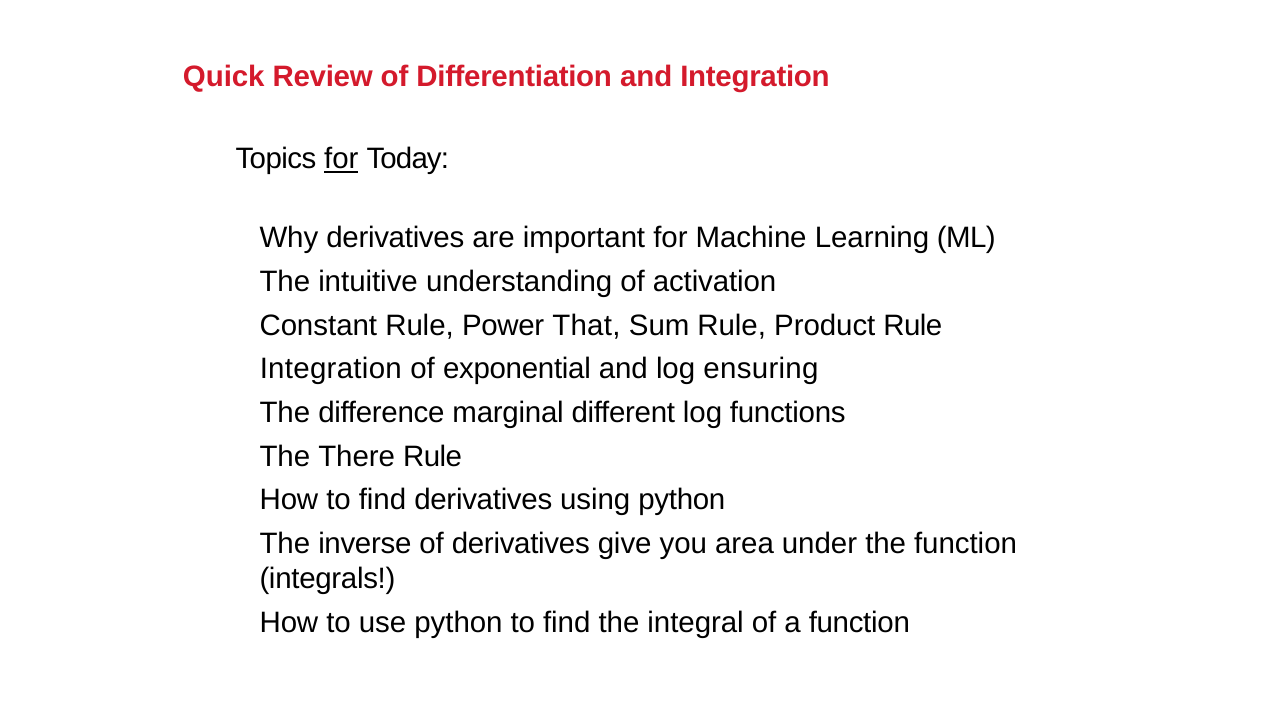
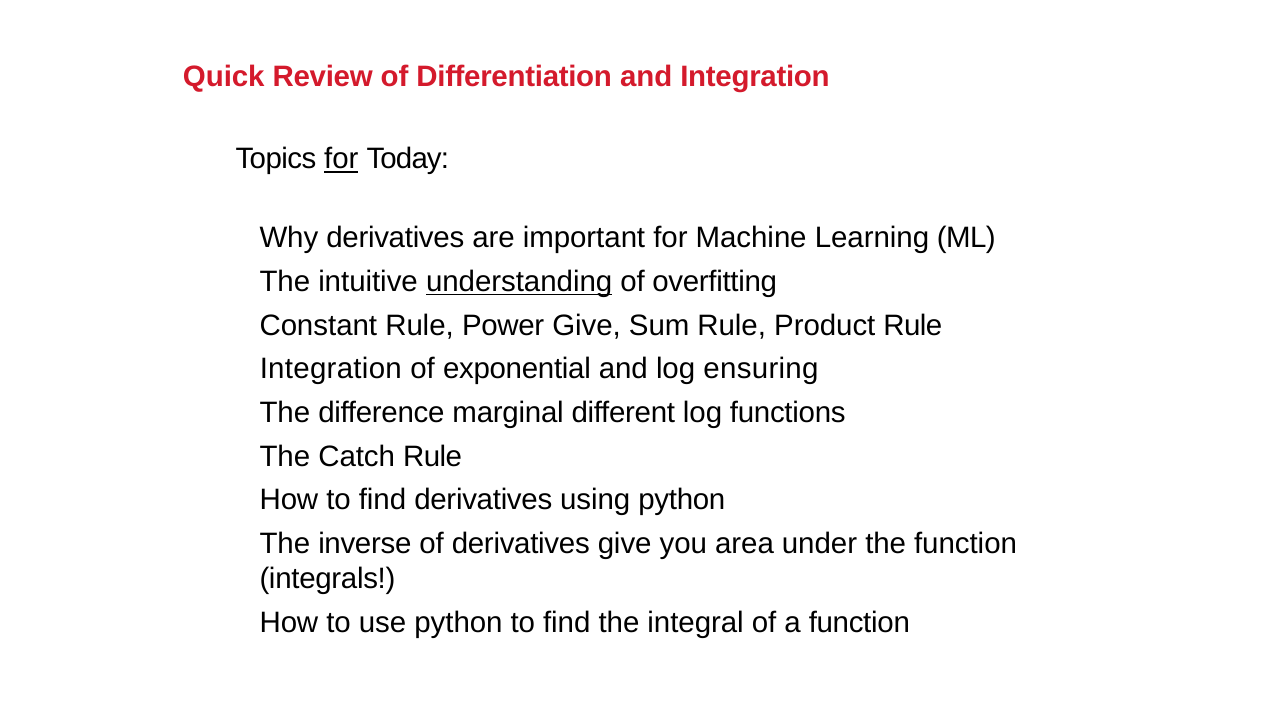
understanding underline: none -> present
activation: activation -> overfitting
Power That: That -> Give
There: There -> Catch
